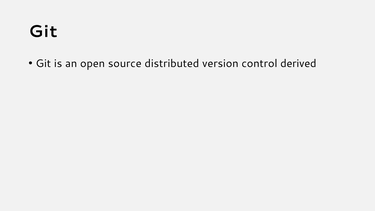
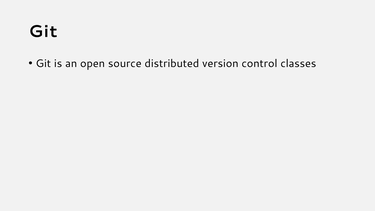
derived: derived -> classes
